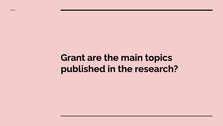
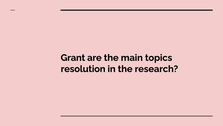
published: published -> resolution
